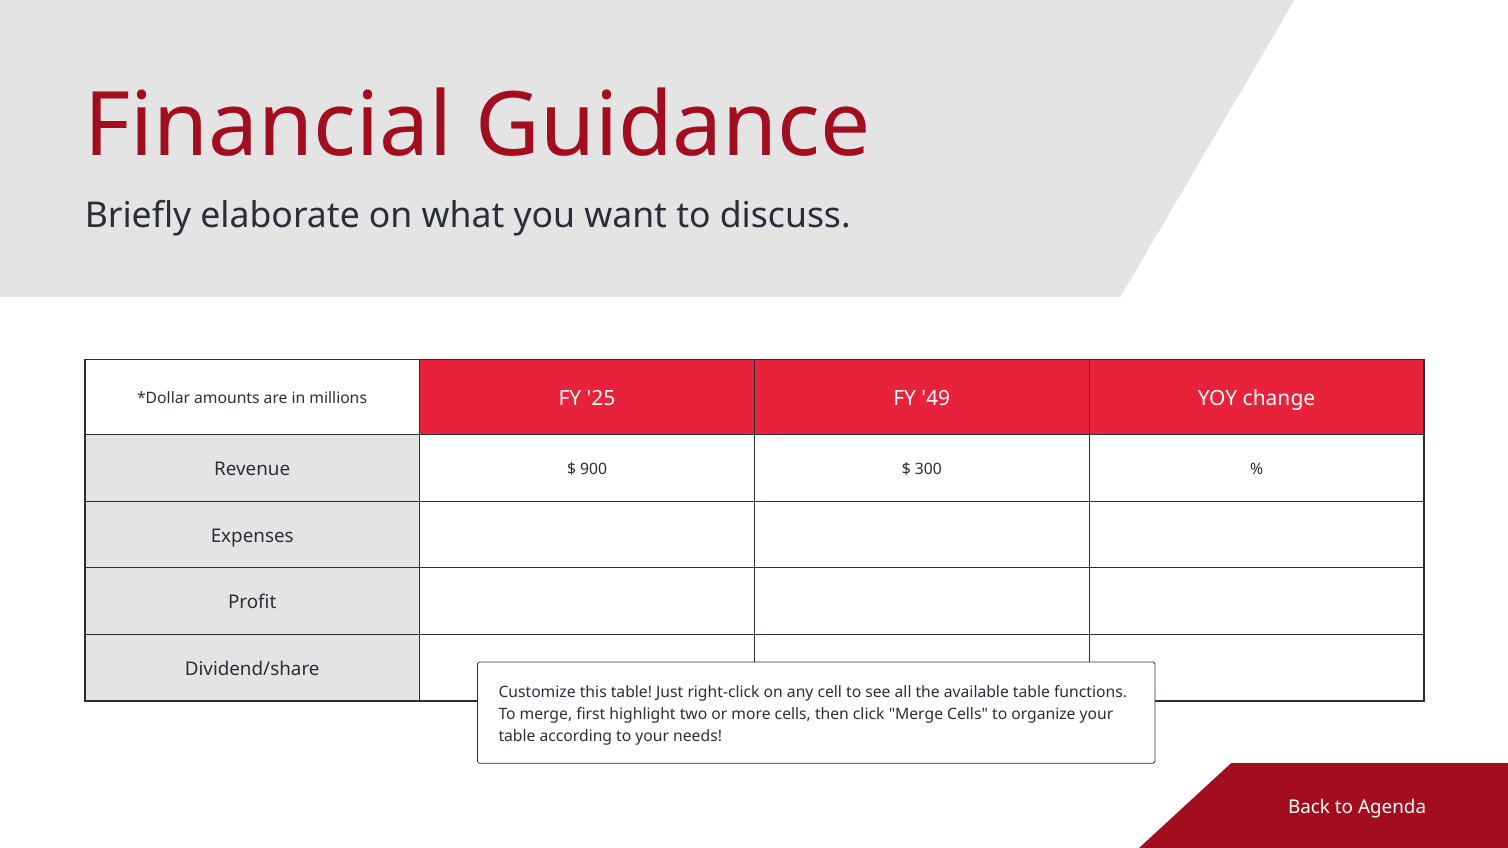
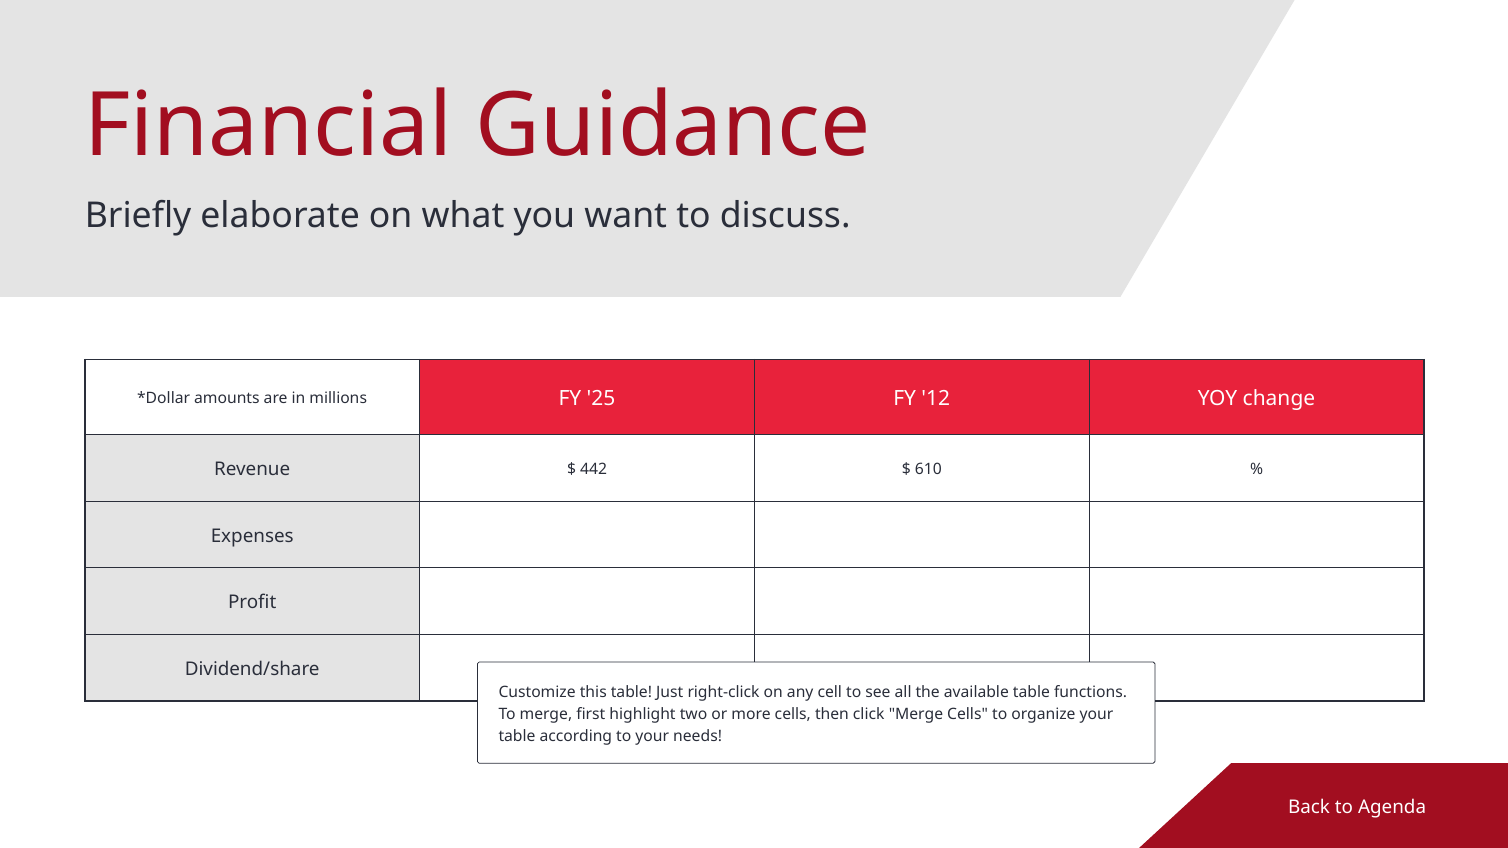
49: 49 -> 12
900: 900 -> 442
300: 300 -> 610
